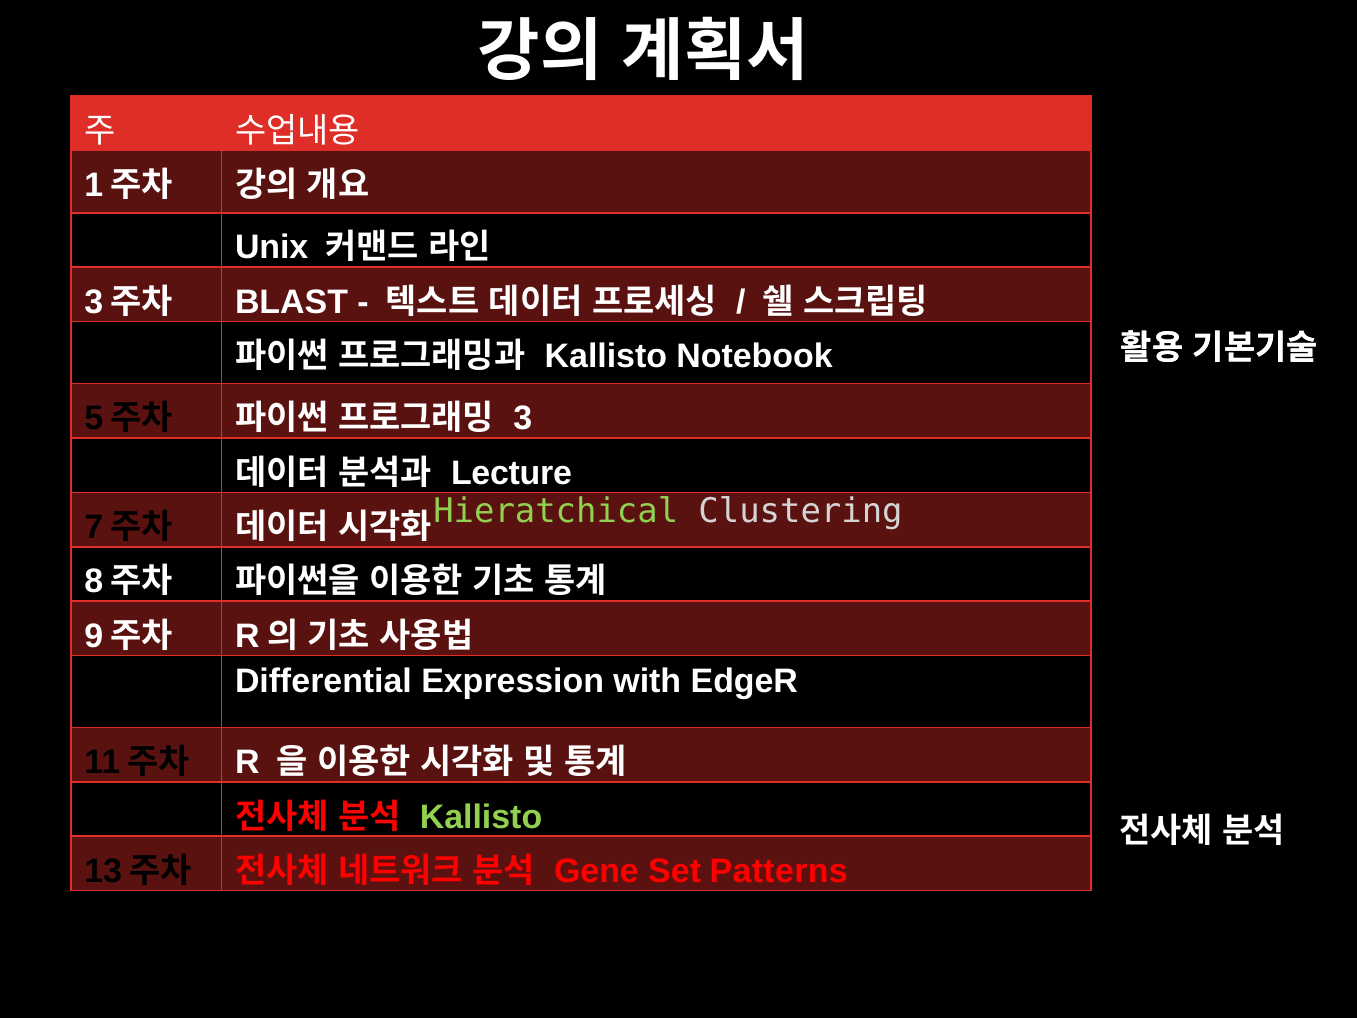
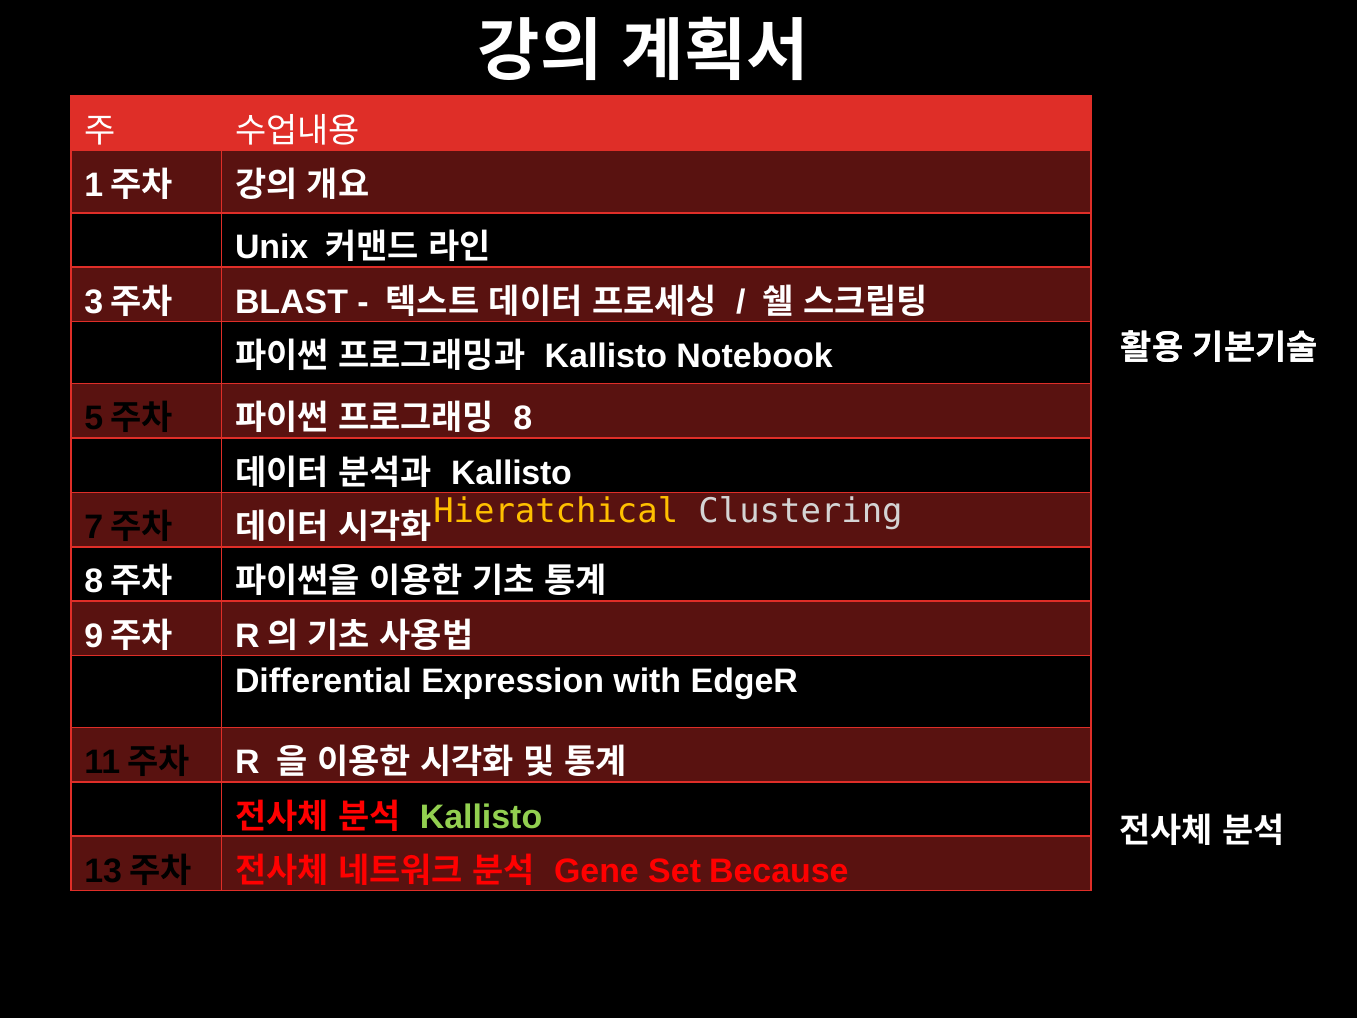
3: 3 -> 8
Lecture at (511, 473): Lecture -> Kallisto
Hieratchical colour: light green -> yellow
Patterns: Patterns -> Because
